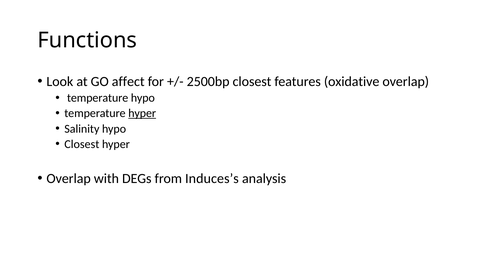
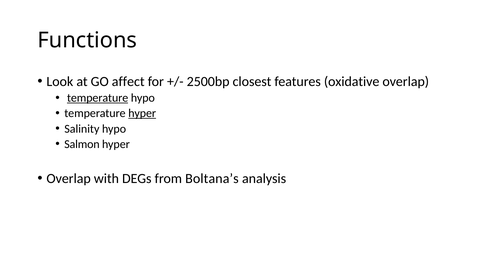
temperature at (98, 98) underline: none -> present
Closest at (82, 144): Closest -> Salmon
Induces’s: Induces’s -> Boltana’s
